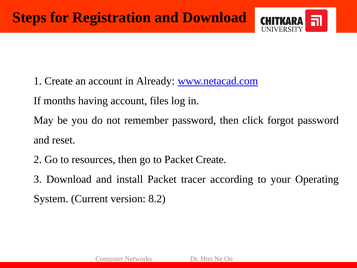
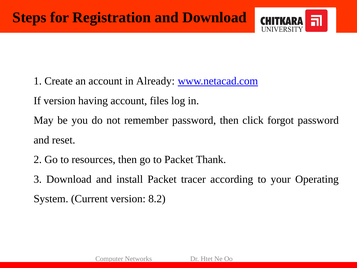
If months: months -> version
Packet Create: Create -> Thank
